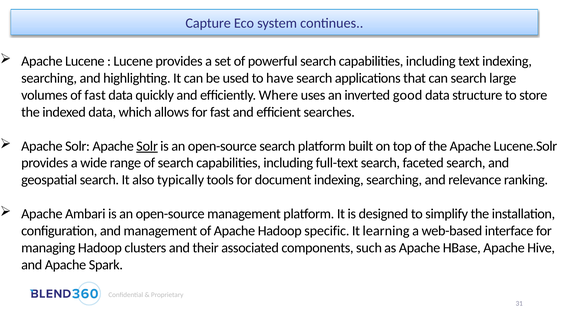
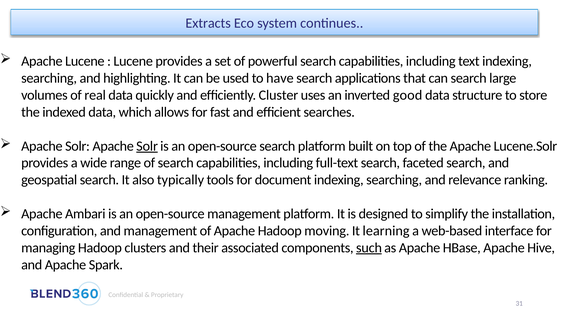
Capture: Capture -> Extracts
of fast: fast -> real
Where: Where -> Cluster
specific: specific -> moving
such underline: none -> present
